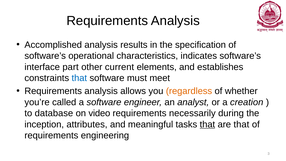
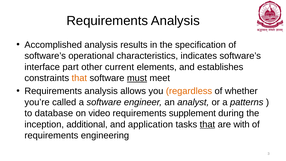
that at (79, 78) colour: blue -> orange
must underline: none -> present
creation: creation -> patterns
necessarily: necessarily -> supplement
attributes: attributes -> additional
meaningful: meaningful -> application
are that: that -> with
